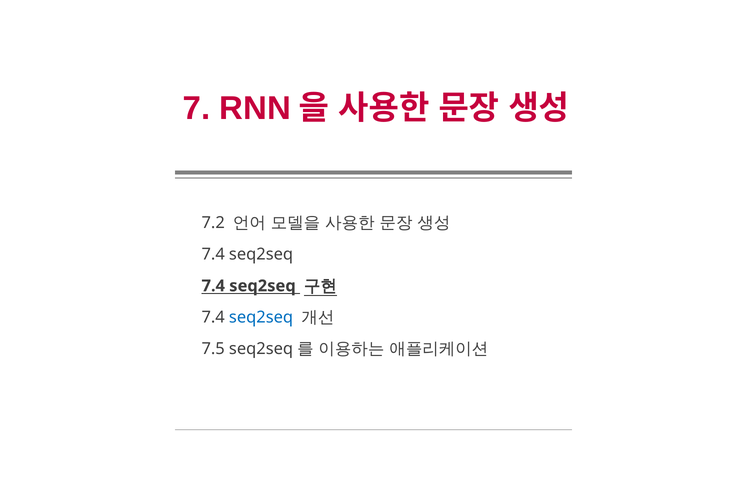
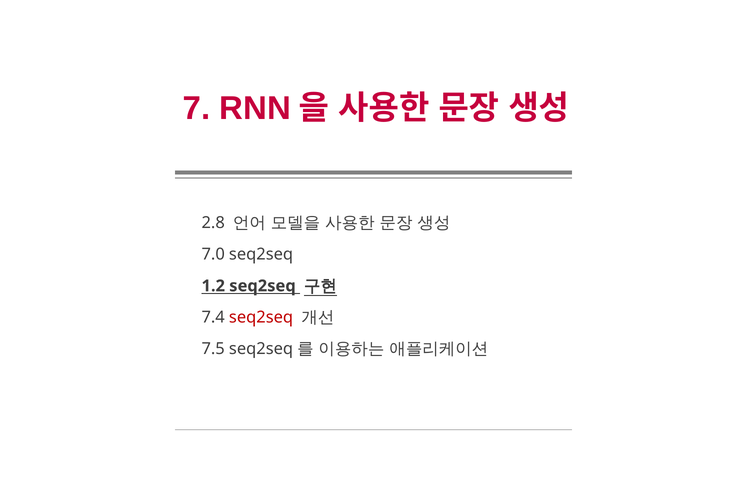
7.2: 7.2 -> 2.8
7.4 at (213, 254): 7.4 -> 7.0
7.4 at (213, 286): 7.4 -> 1.2
seq2seq at (261, 317) colour: blue -> red
